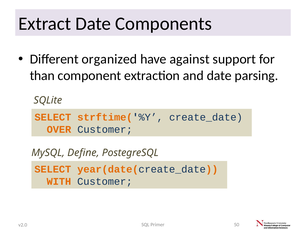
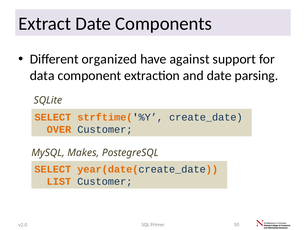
than: than -> data
Define: Define -> Makes
WITH: WITH -> LIST
